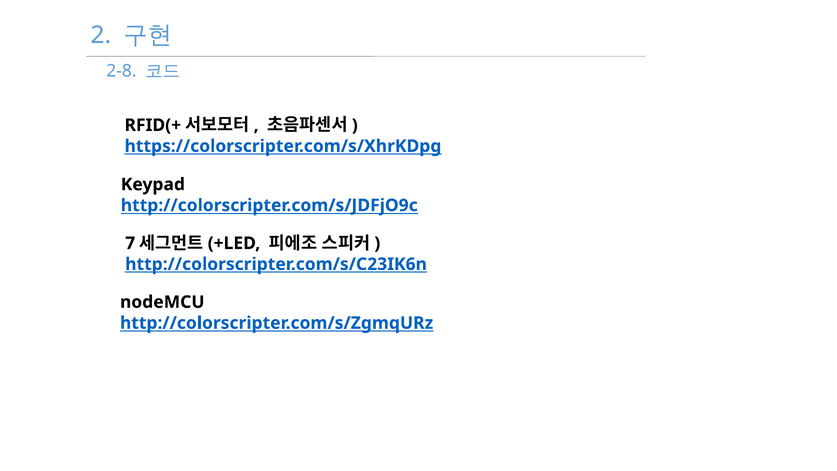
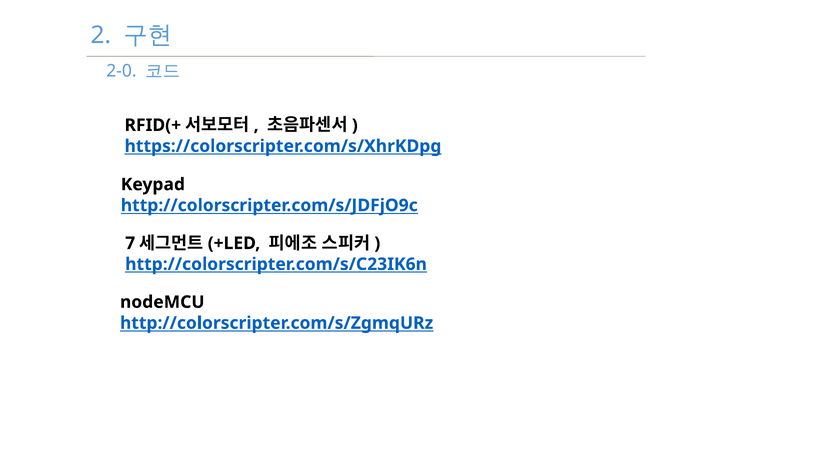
2-8: 2-8 -> 2-0
